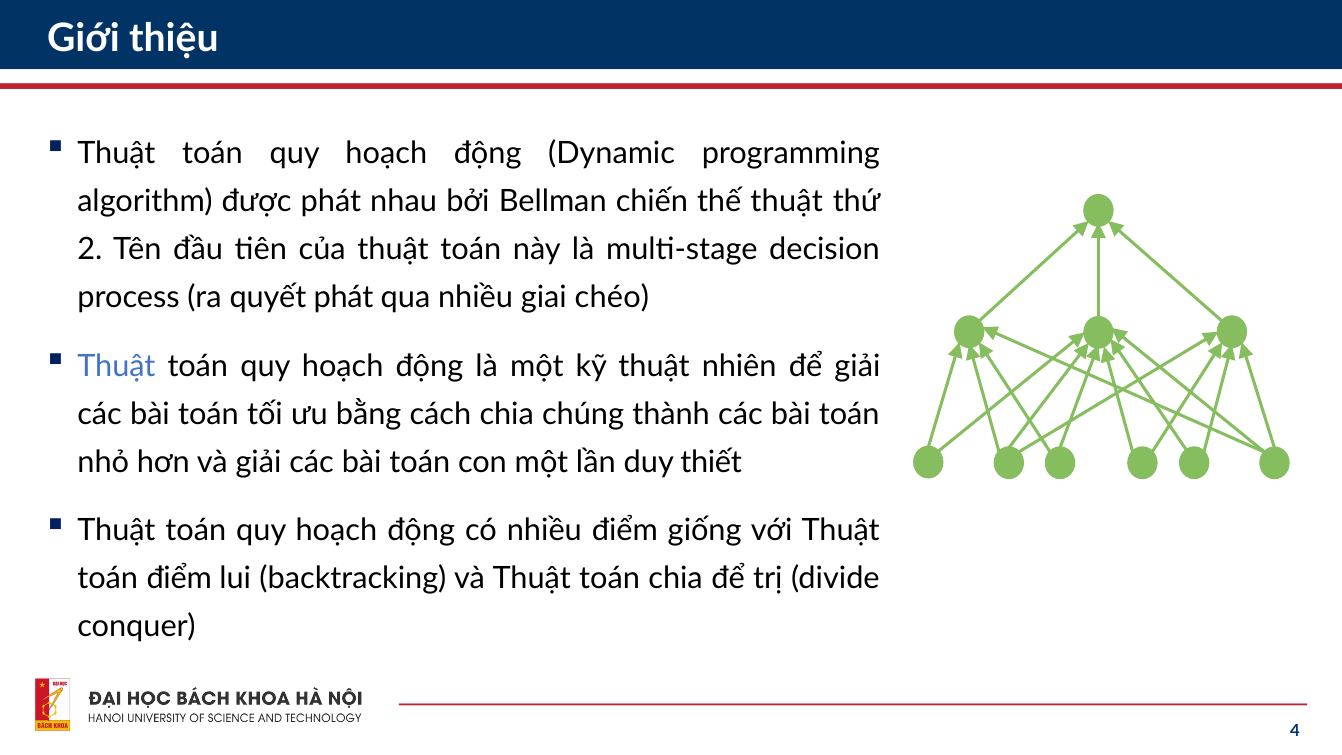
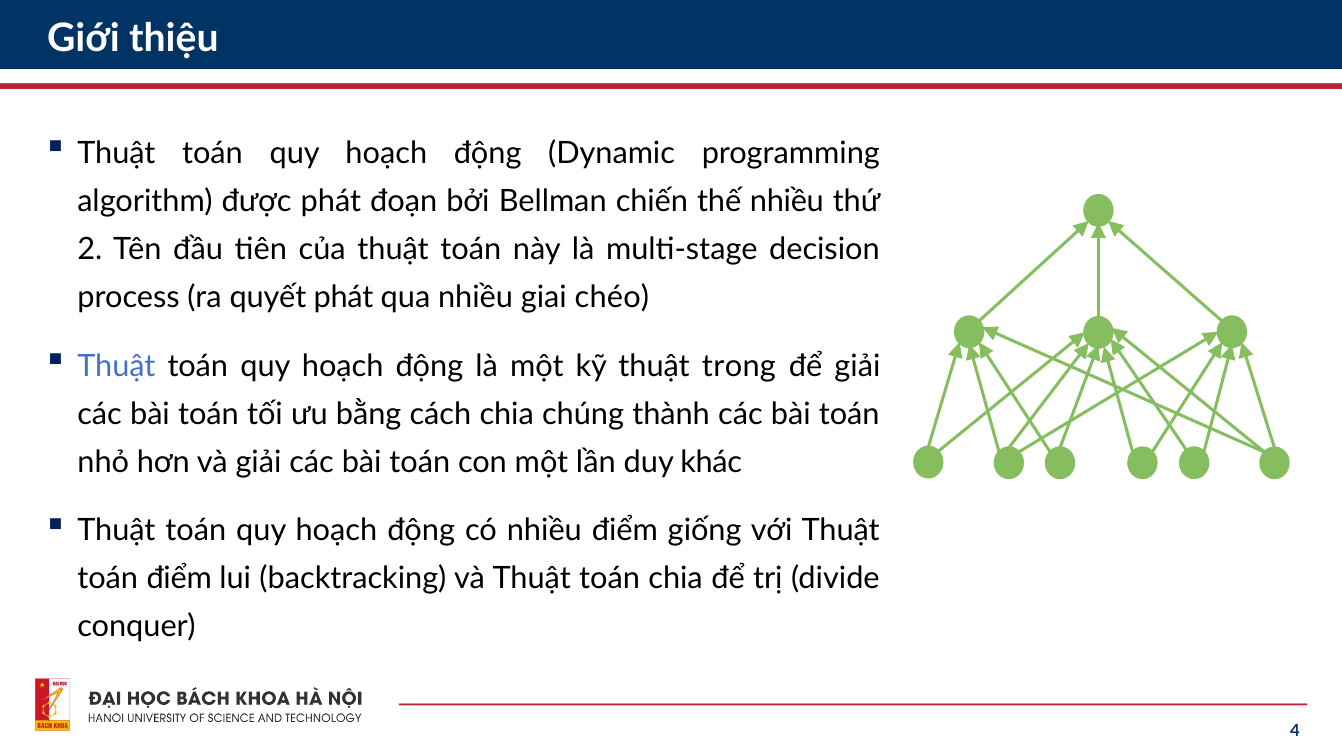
nhau: nhau -> đoạn
thế thuật: thuật -> nhiều
nhiên: nhiên -> trong
thiết: thiết -> khác
